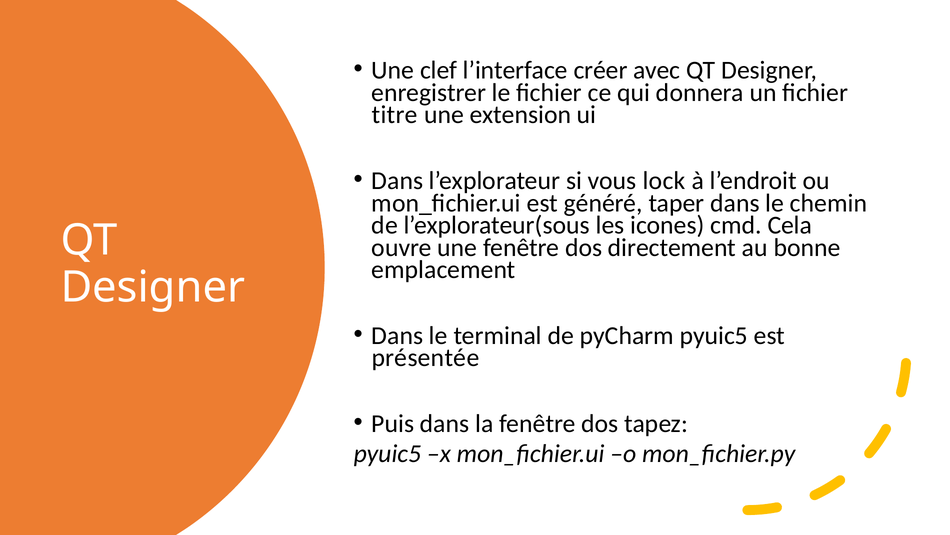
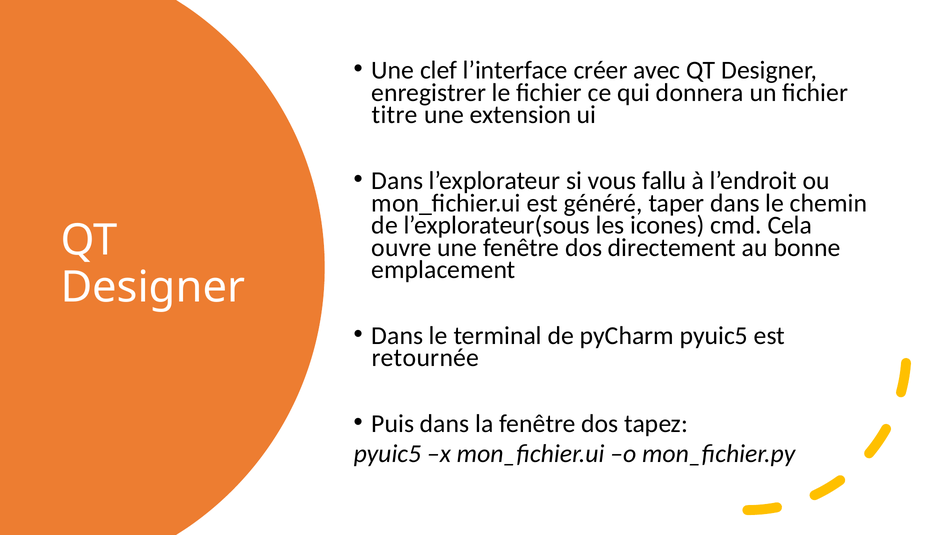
lock: lock -> fallu
présentée: présentée -> retournée
